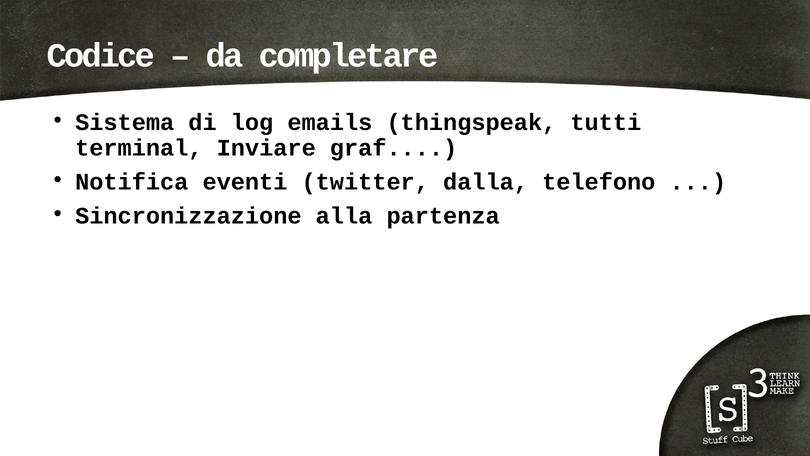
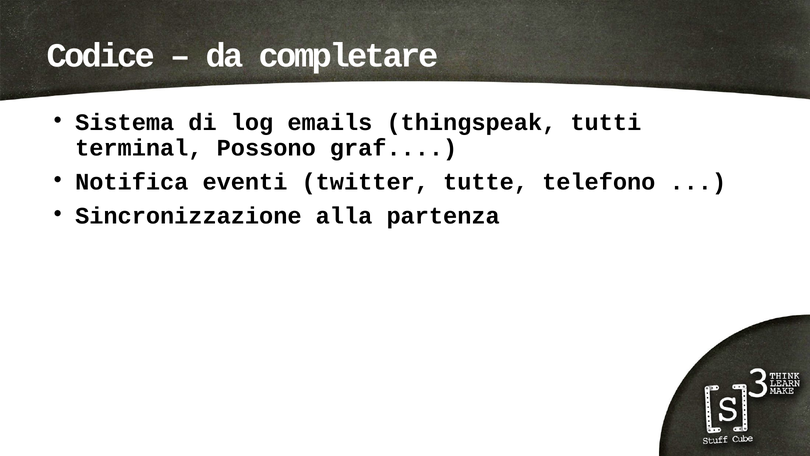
Inviare: Inviare -> Possono
dalla: dalla -> tutte
